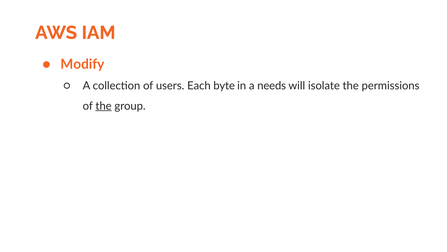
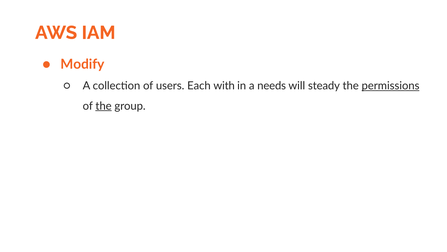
byte: byte -> with
isolate: isolate -> steady
permissions underline: none -> present
